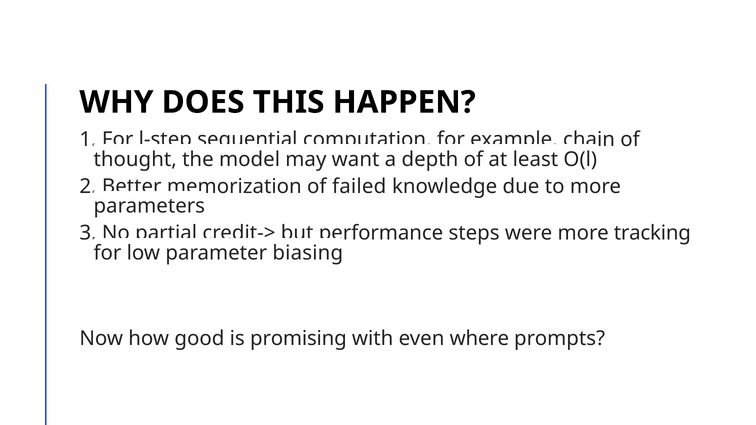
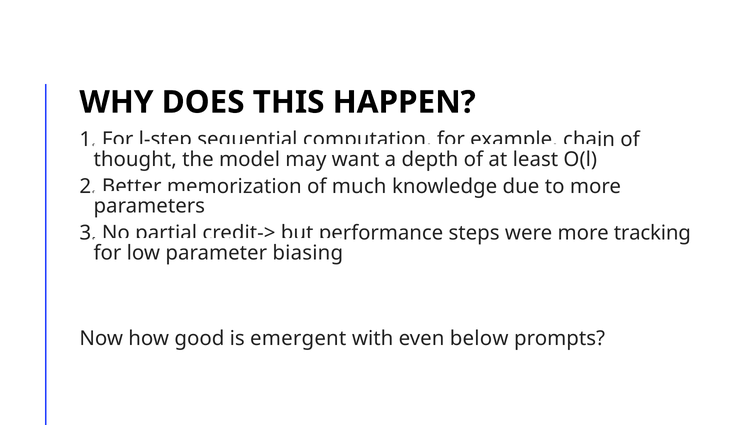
failed: failed -> much
promising: promising -> emergent
where: where -> below
